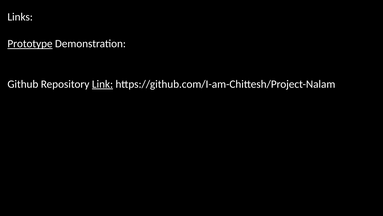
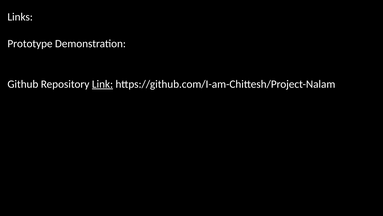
Prototype underline: present -> none
